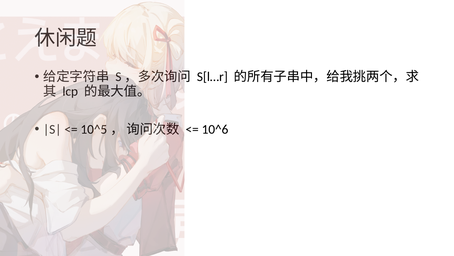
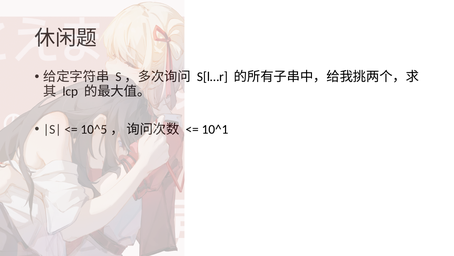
10^6: 10^6 -> 10^1
